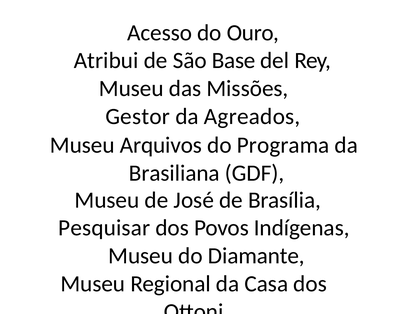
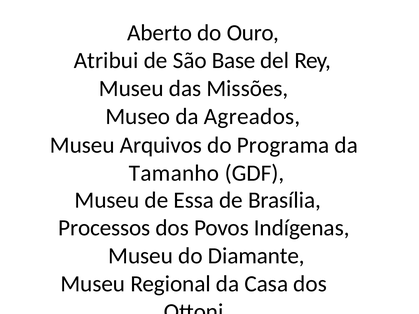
Acesso: Acesso -> Aberto
Gestor: Gestor -> Museo
Brasiliana: Brasiliana -> Tamanho
José: José -> Essa
Pesquisar: Pesquisar -> Processos
